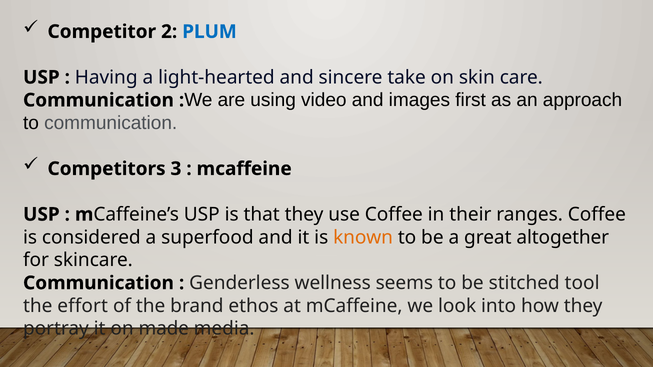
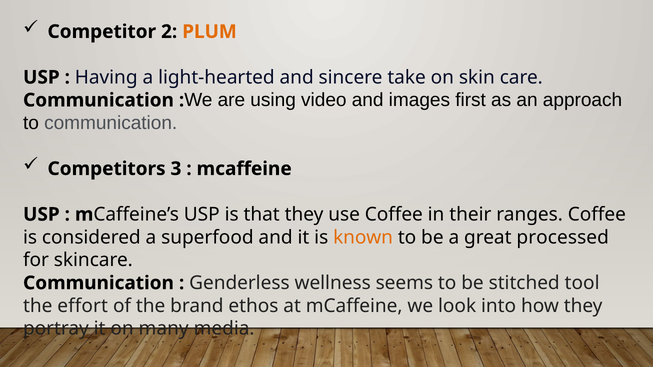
PLUM colour: blue -> orange
altogether: altogether -> processed
made: made -> many
